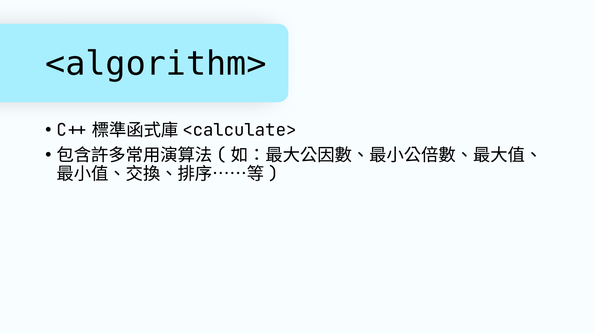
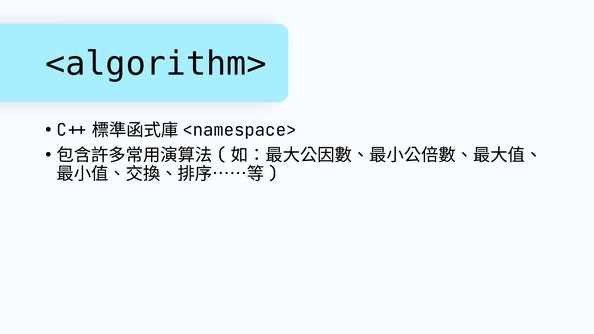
<calculate>: <calculate> -> <namespace>
